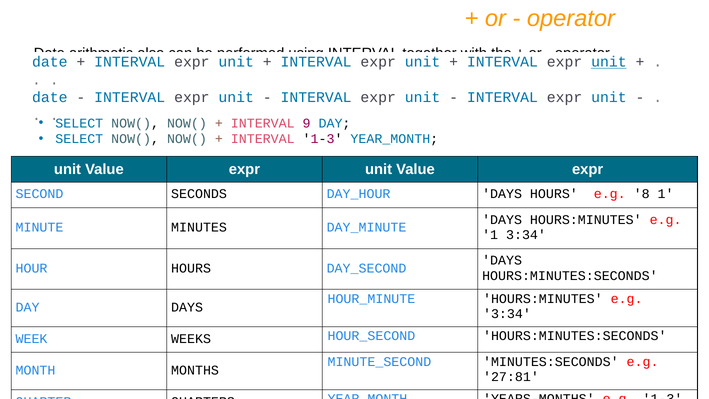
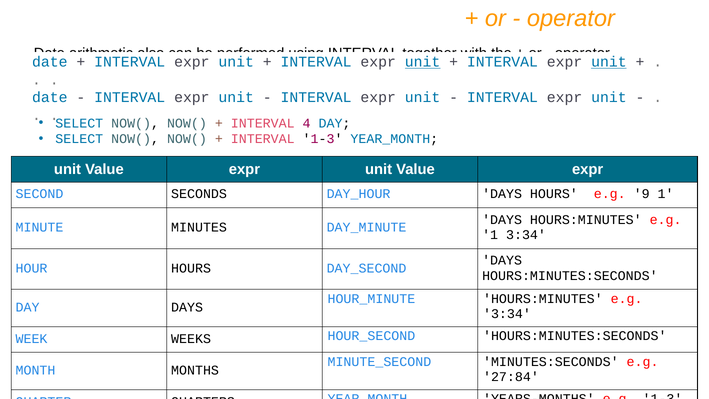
unit at (423, 62) underline: none -> present
9: 9 -> 4
8: 8 -> 9
27:81: 27:81 -> 27:84
